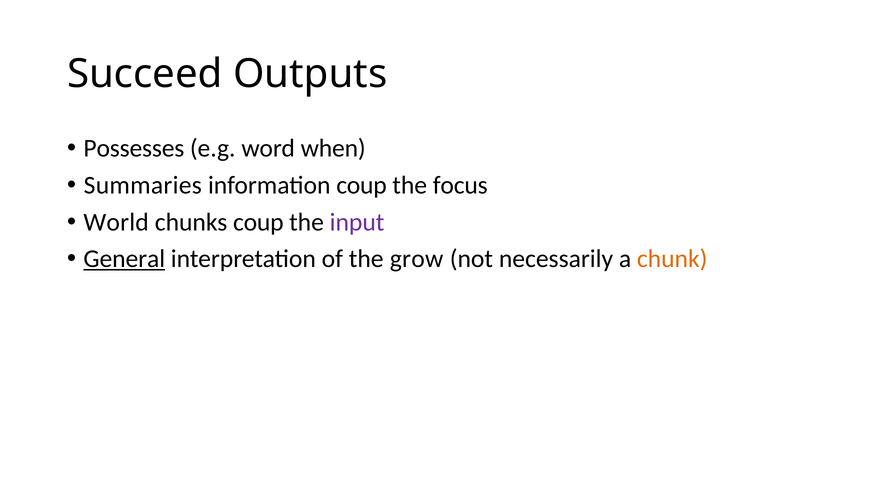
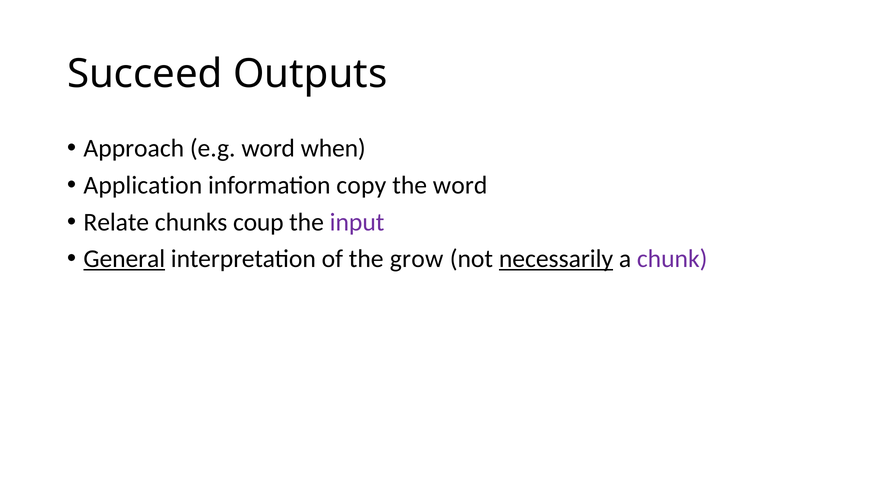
Possesses: Possesses -> Approach
Summaries: Summaries -> Application
information coup: coup -> copy
the focus: focus -> word
World: World -> Relate
necessarily underline: none -> present
chunk colour: orange -> purple
